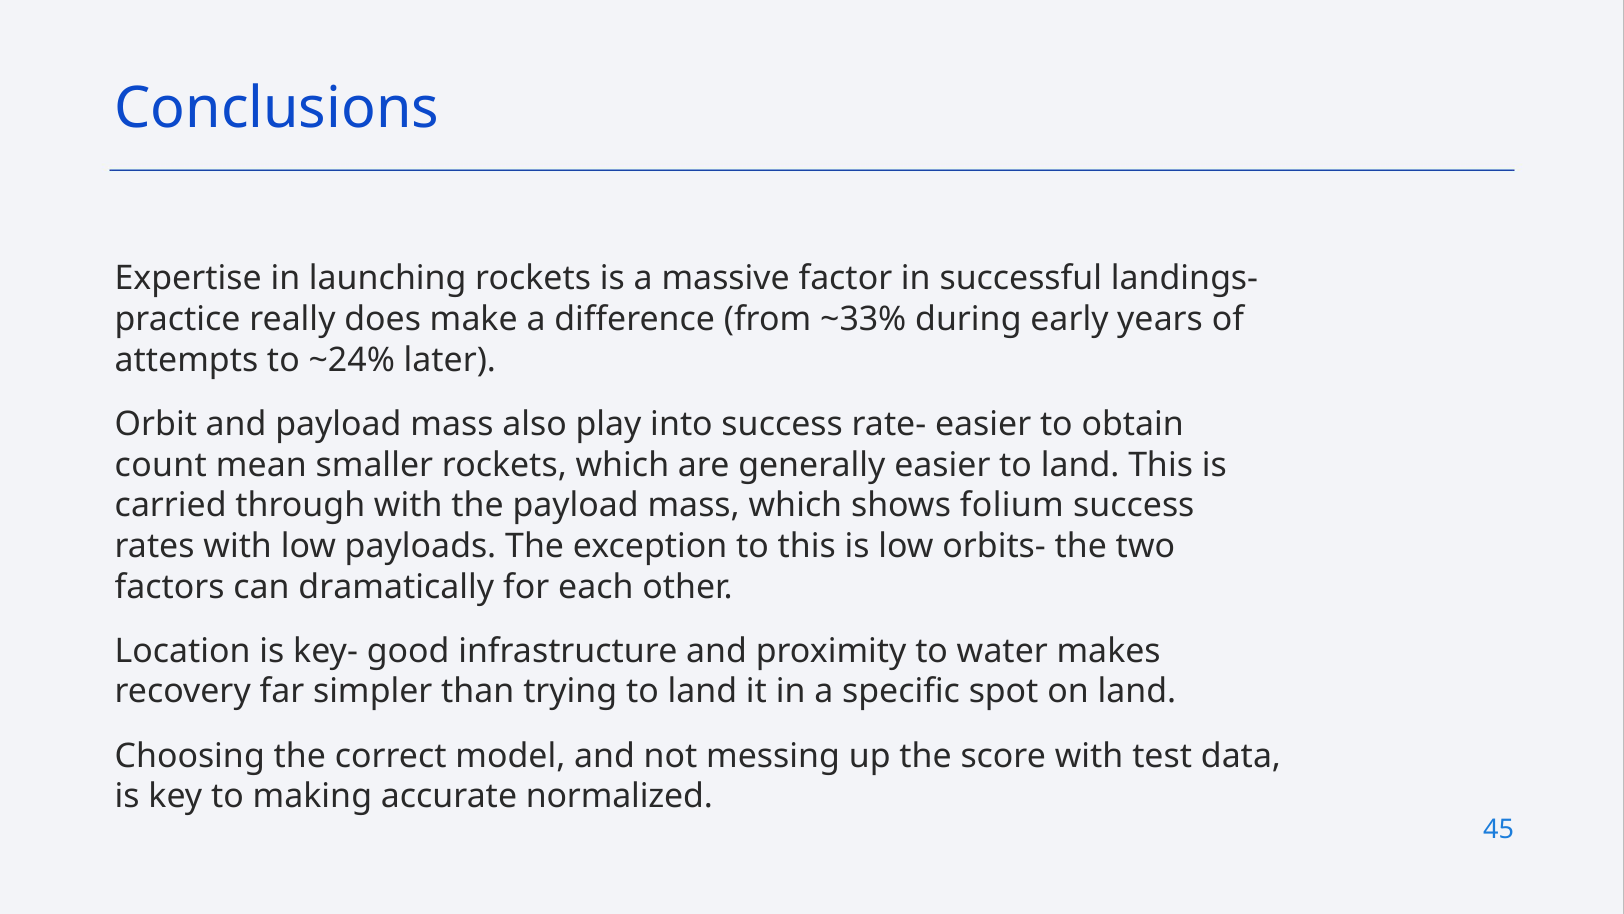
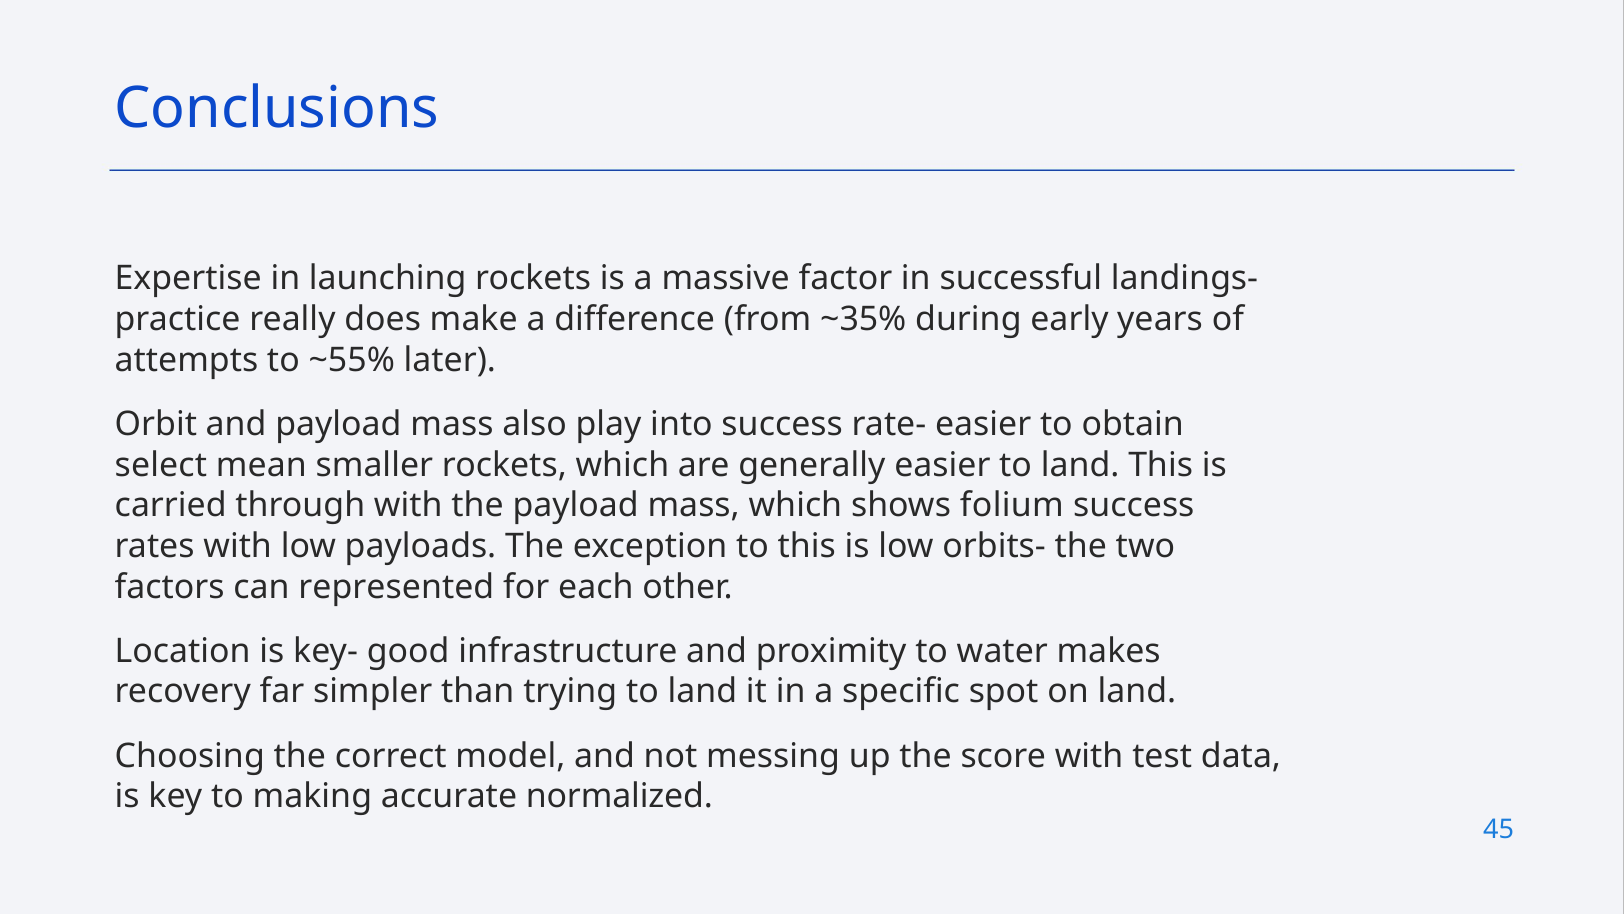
~33%: ~33% -> ~35%
~24%: ~24% -> ~55%
count: count -> select
dramatically: dramatically -> represented
